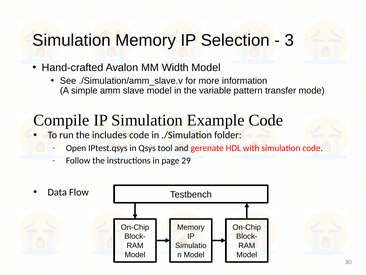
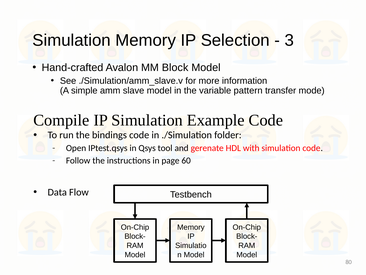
Width: Width -> Block
includes: includes -> bindings
29: 29 -> 60
